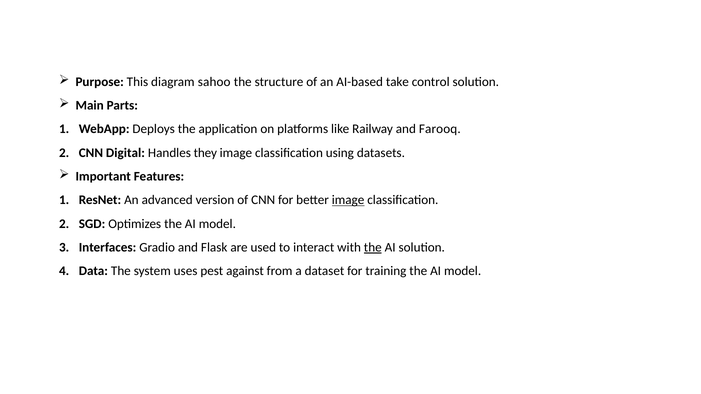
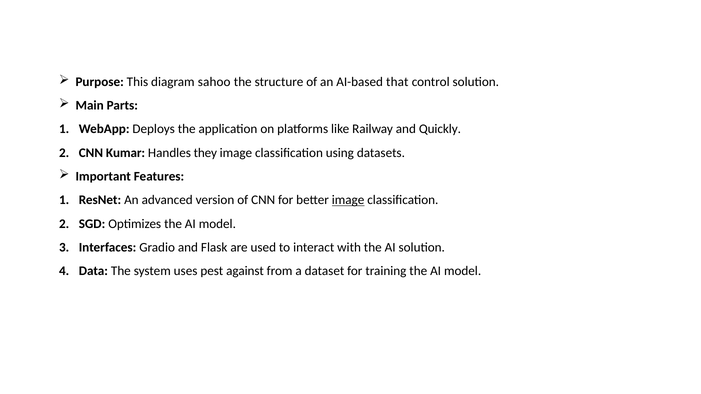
take: take -> that
Farooq: Farooq -> Quickly
Digital: Digital -> Kumar
the at (373, 248) underline: present -> none
